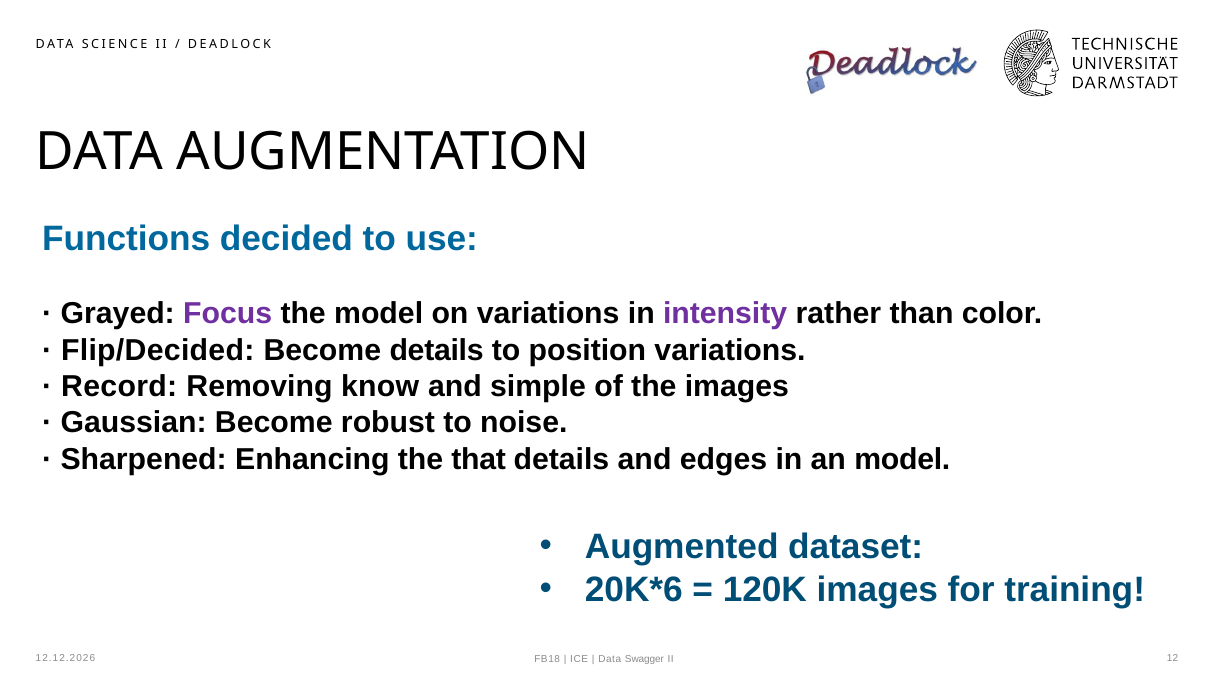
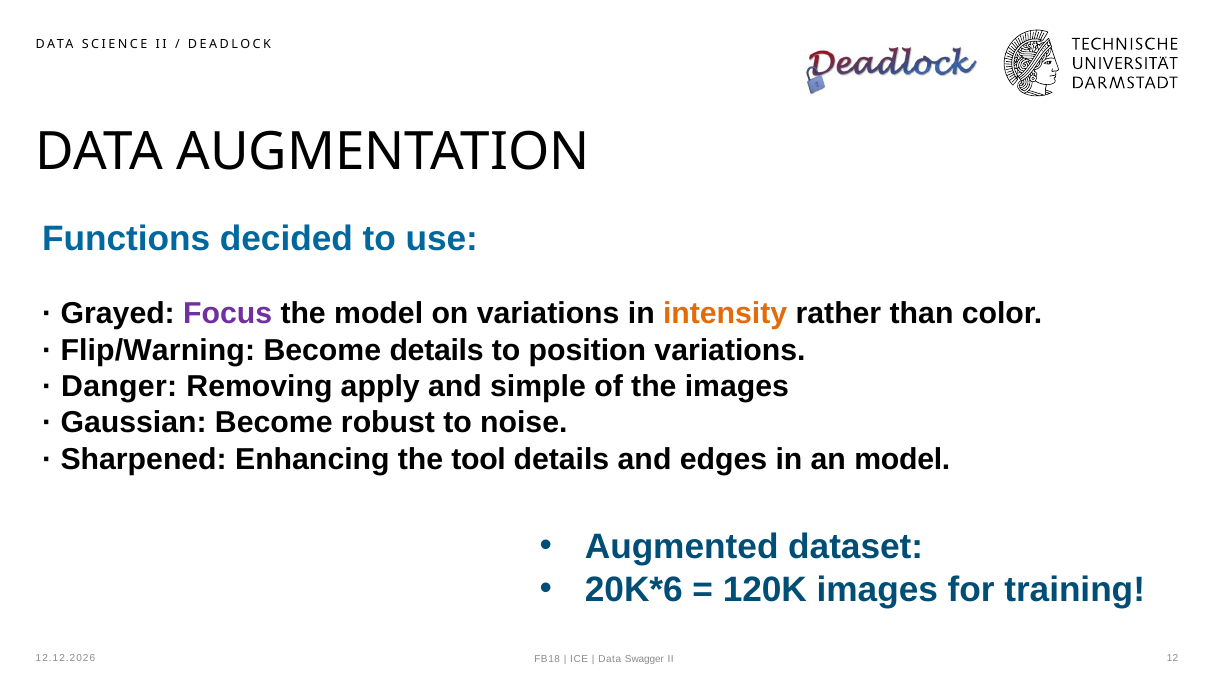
intensity colour: purple -> orange
Flip/Decided: Flip/Decided -> Flip/Warning
Record: Record -> Danger
know: know -> apply
that: that -> tool
